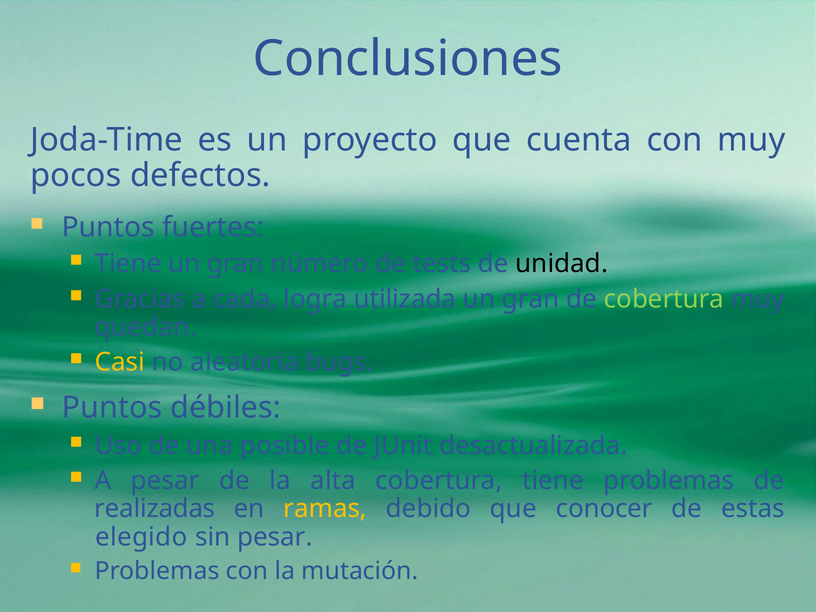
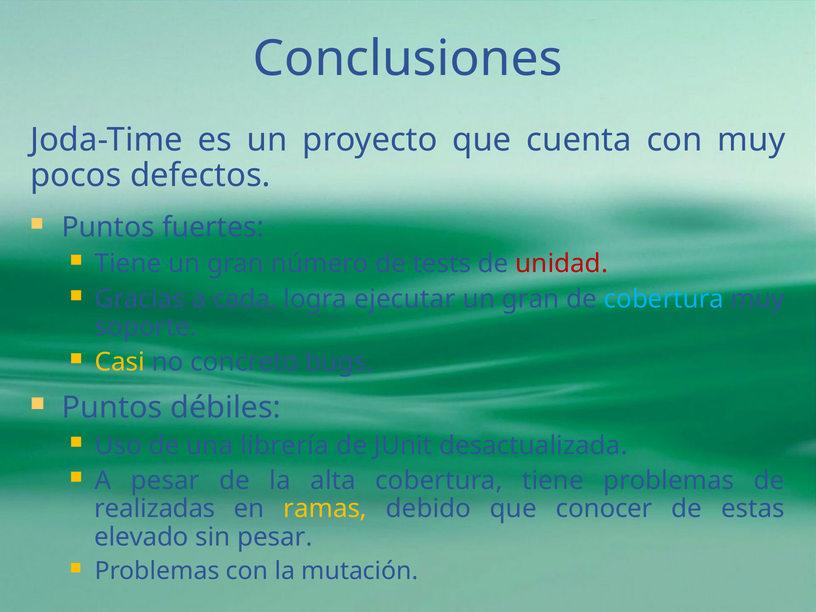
unidad colour: black -> red
utilizada: utilizada -> ejecutar
cobertura at (664, 299) colour: light green -> light blue
quedan: quedan -> soporte
aleatoria: aleatoria -> concreto
posible: posible -> librería
elegido: elegido -> elevado
